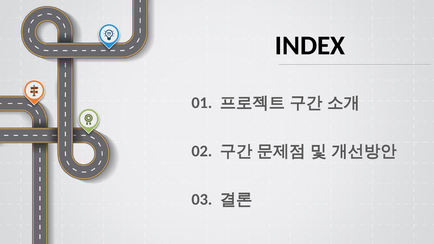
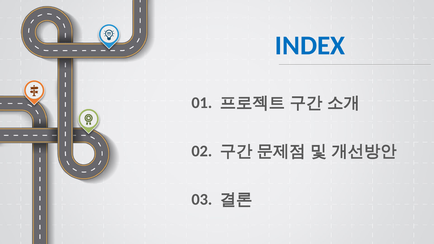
INDEX colour: black -> blue
